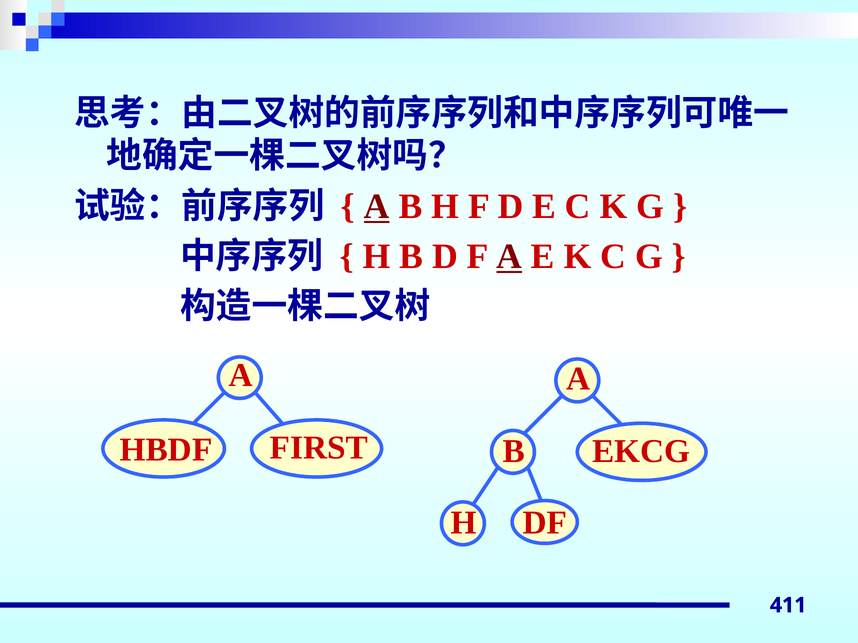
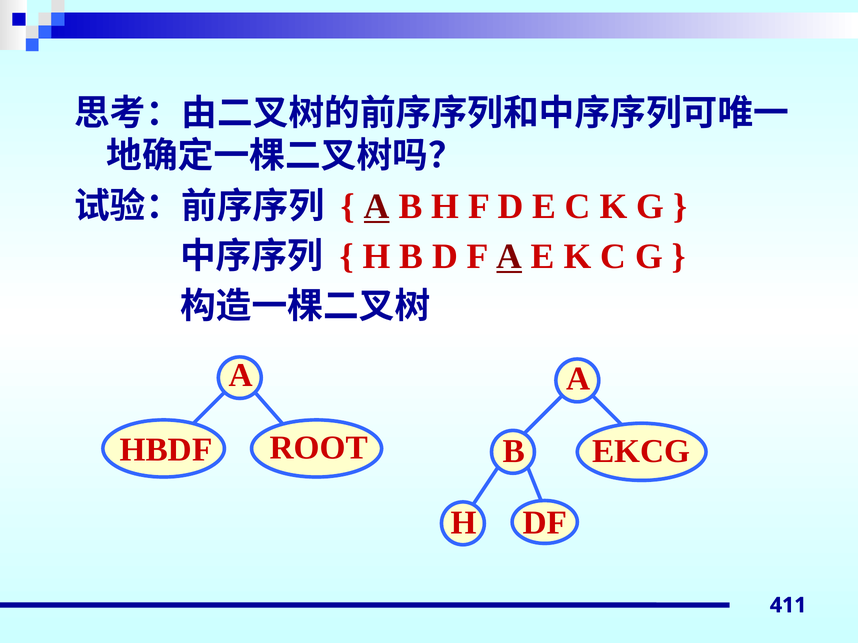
FIRST: FIRST -> ROOT
